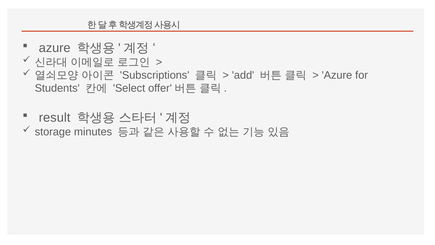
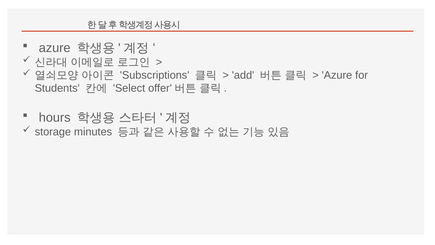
result: result -> hours
